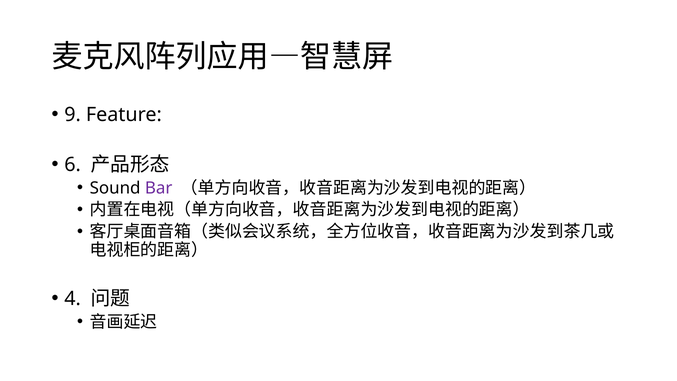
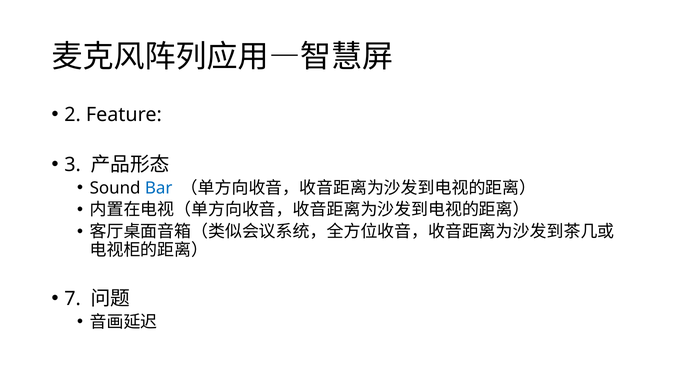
9: 9 -> 2
6: 6 -> 3
Bar colour: purple -> blue
4: 4 -> 7
